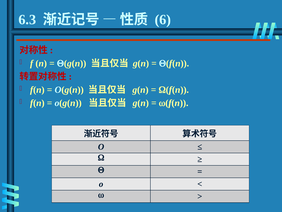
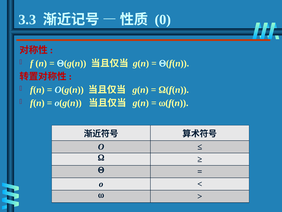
6.3: 6.3 -> 3.3
6: 6 -> 0
